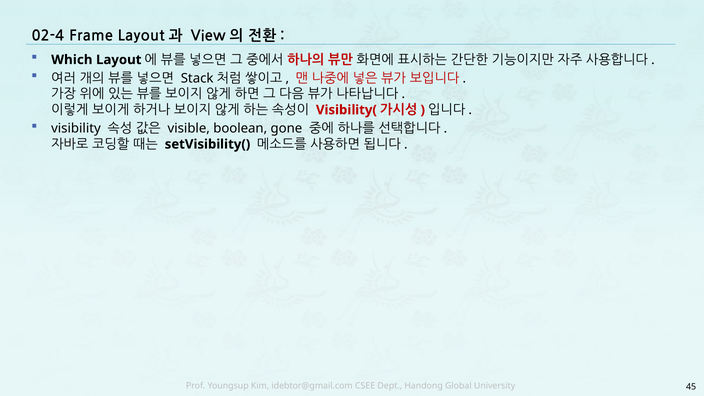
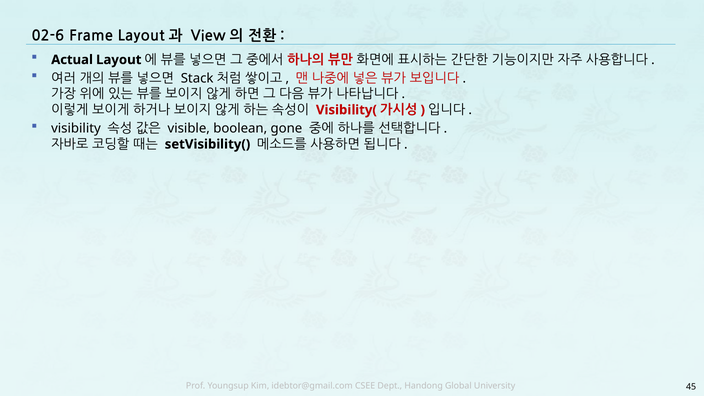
02-4: 02-4 -> 02-6
Which: Which -> Actual
